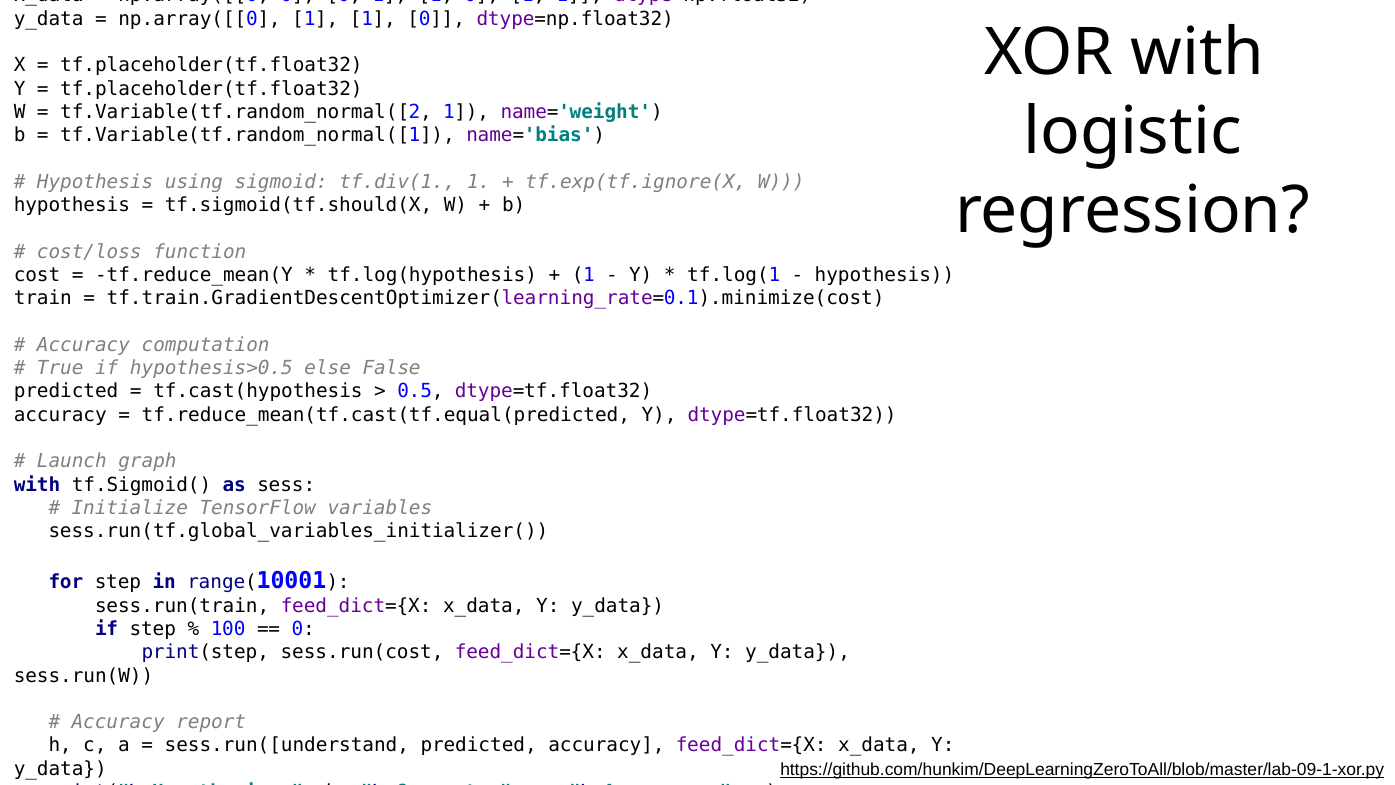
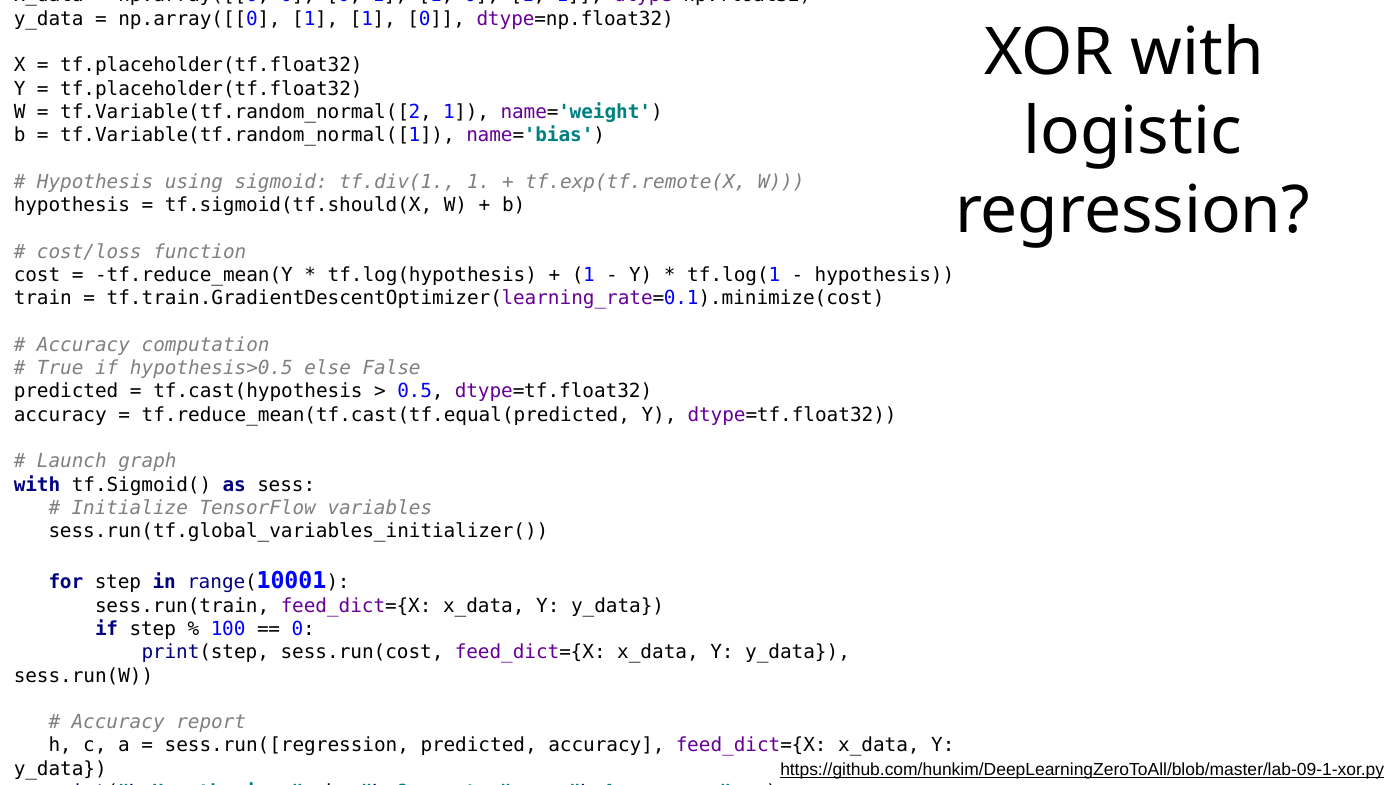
tf.exp(tf.ignore(X: tf.exp(tf.ignore(X -> tf.exp(tf.remote(X
sess.run([understand: sess.run([understand -> sess.run([regression
